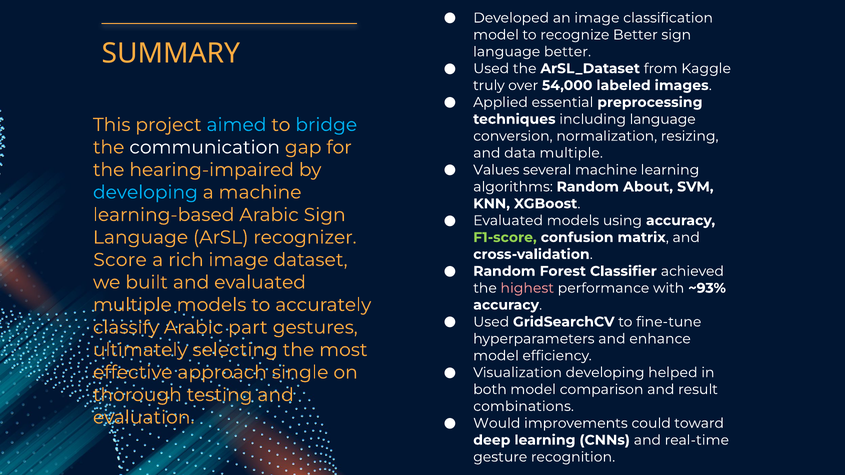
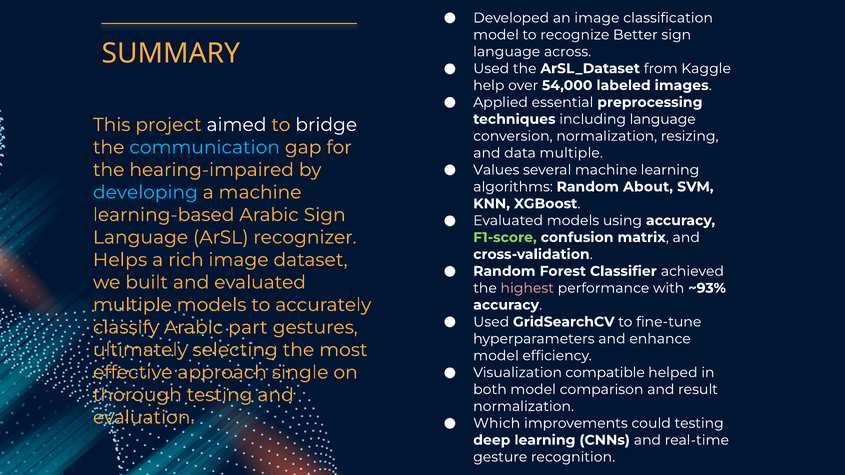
language better: better -> across
truly: truly -> help
aimed colour: light blue -> white
bridge colour: light blue -> white
communication colour: white -> light blue
Score: Score -> Helps
Visualization developing: developing -> compatible
combinations at (524, 407): combinations -> normalization
Would: Would -> Which
could toward: toward -> testing
